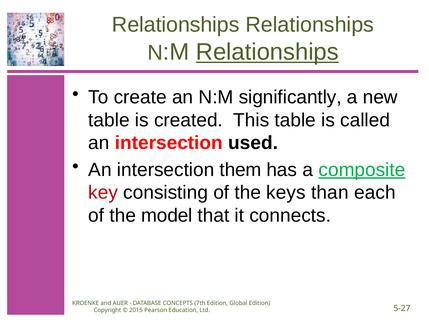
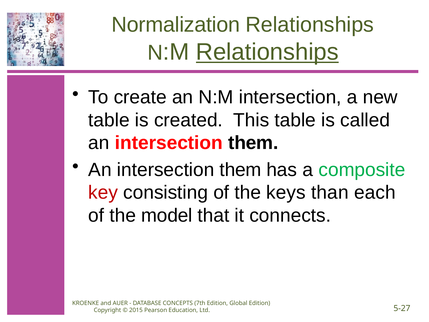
Relationships at (176, 25): Relationships -> Normalization
N:M significantly: significantly -> intersection
used at (253, 143): used -> them
composite underline: present -> none
